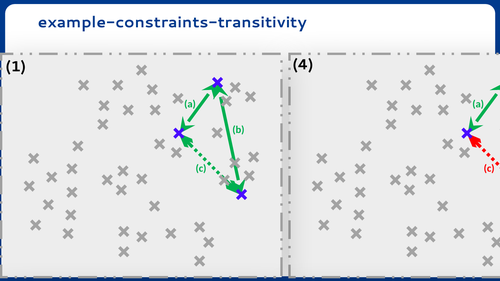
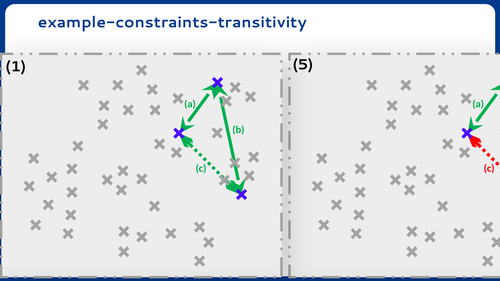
4: 4 -> 5
